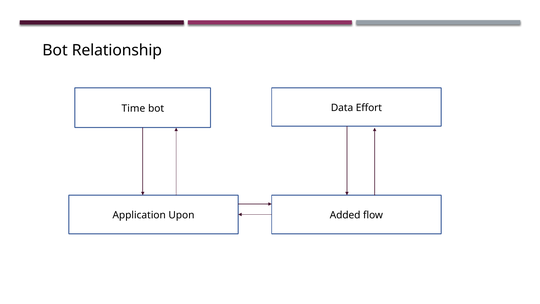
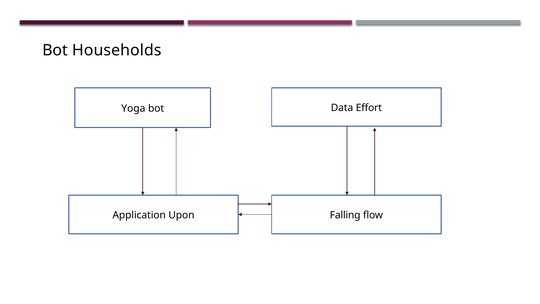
Relationship: Relationship -> Households
Time: Time -> Yoga
Added: Added -> Falling
